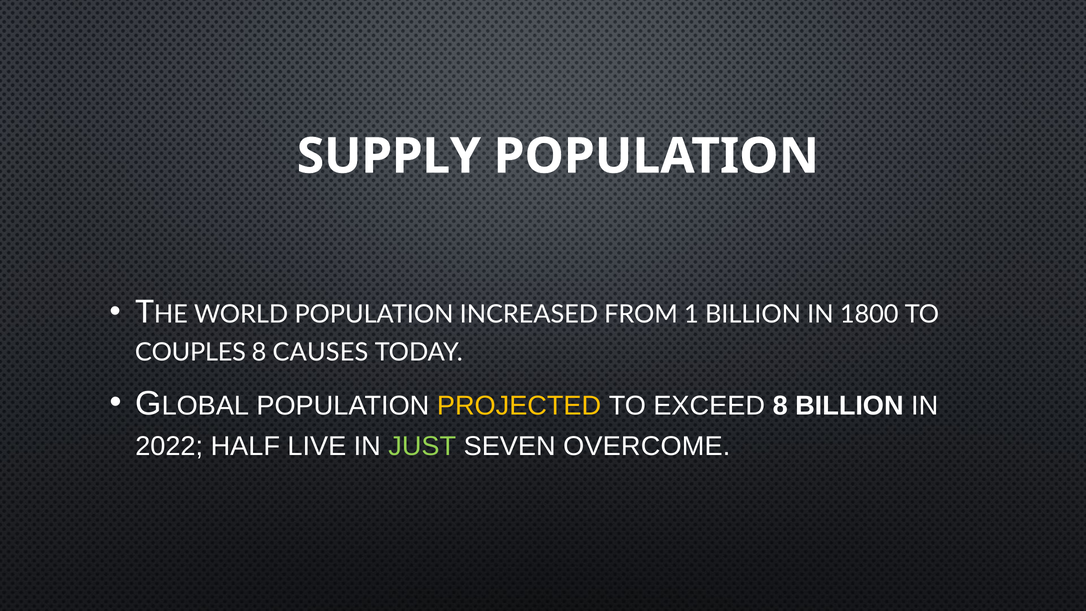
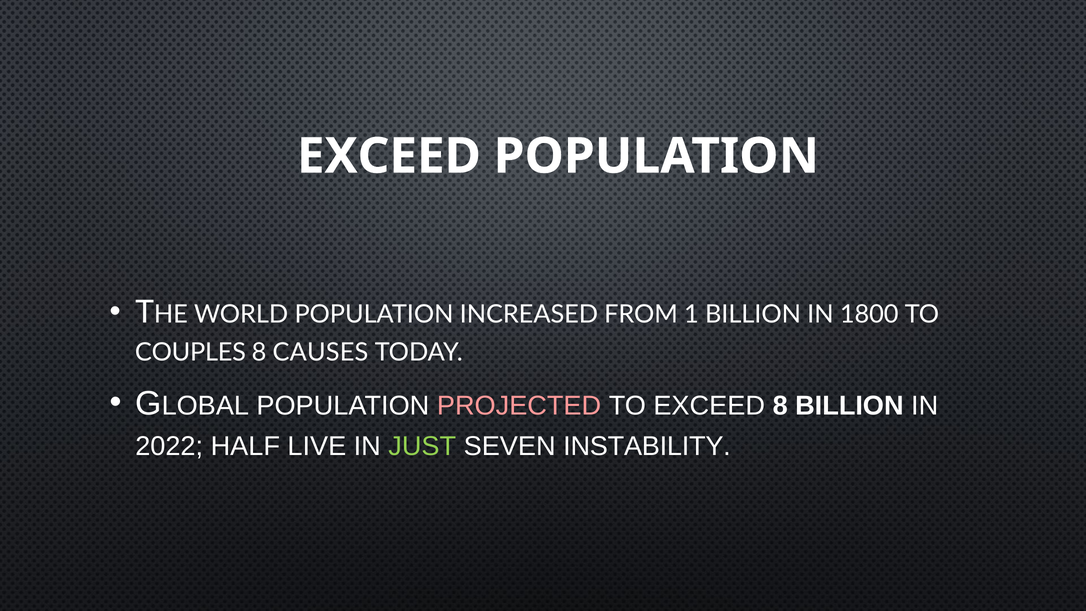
SUPPLY at (389, 156): SUPPLY -> EXCEED
PROJECTED colour: yellow -> pink
OVERCOME: OVERCOME -> INSTABILITY
